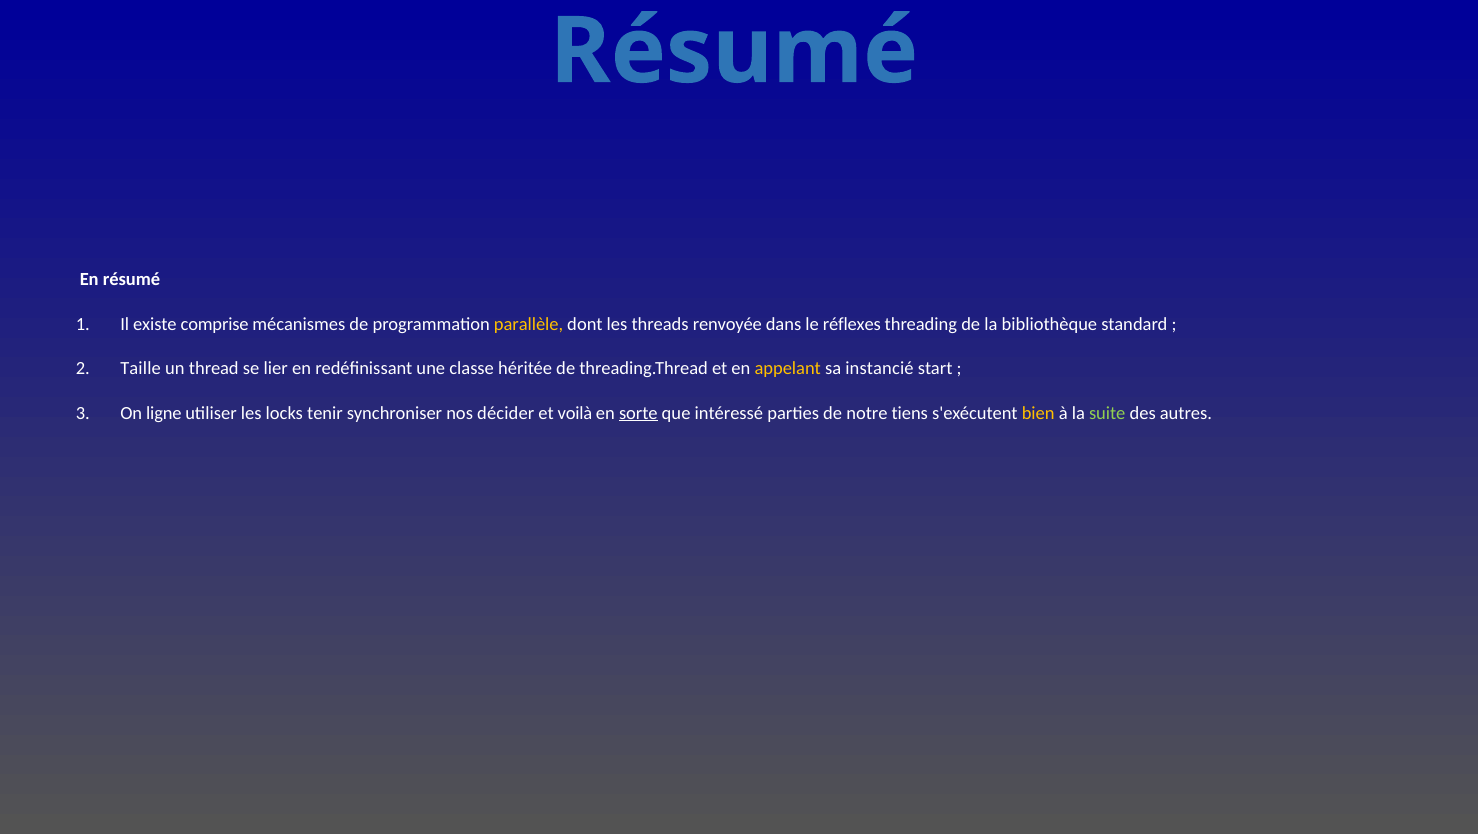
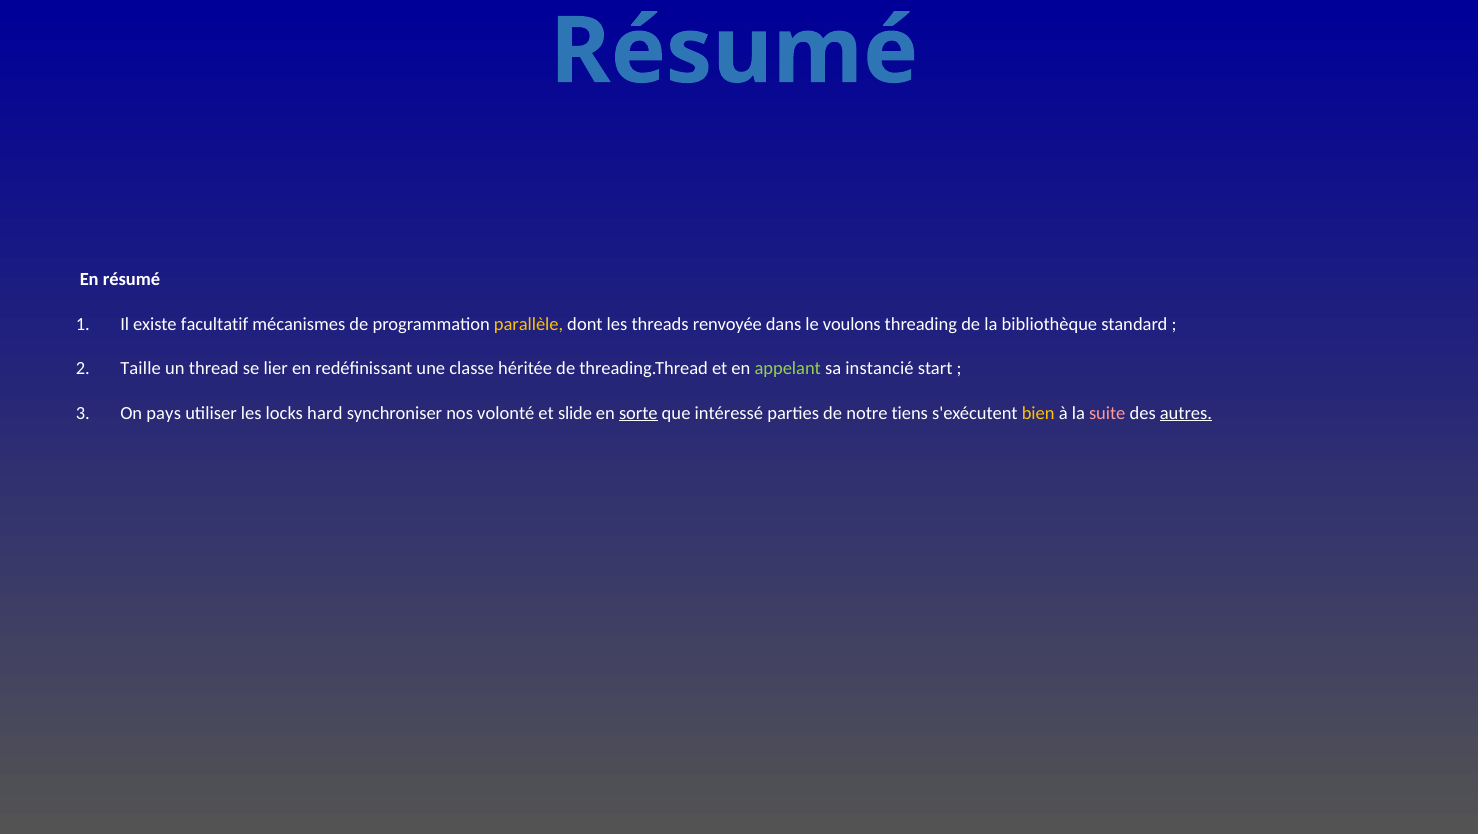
comprise: comprise -> facultatif
réflexes: réflexes -> voulons
appelant colour: yellow -> light green
ligne: ligne -> pays
tenir: tenir -> hard
décider: décider -> volonté
voilà: voilà -> slide
suite colour: light green -> pink
autres underline: none -> present
